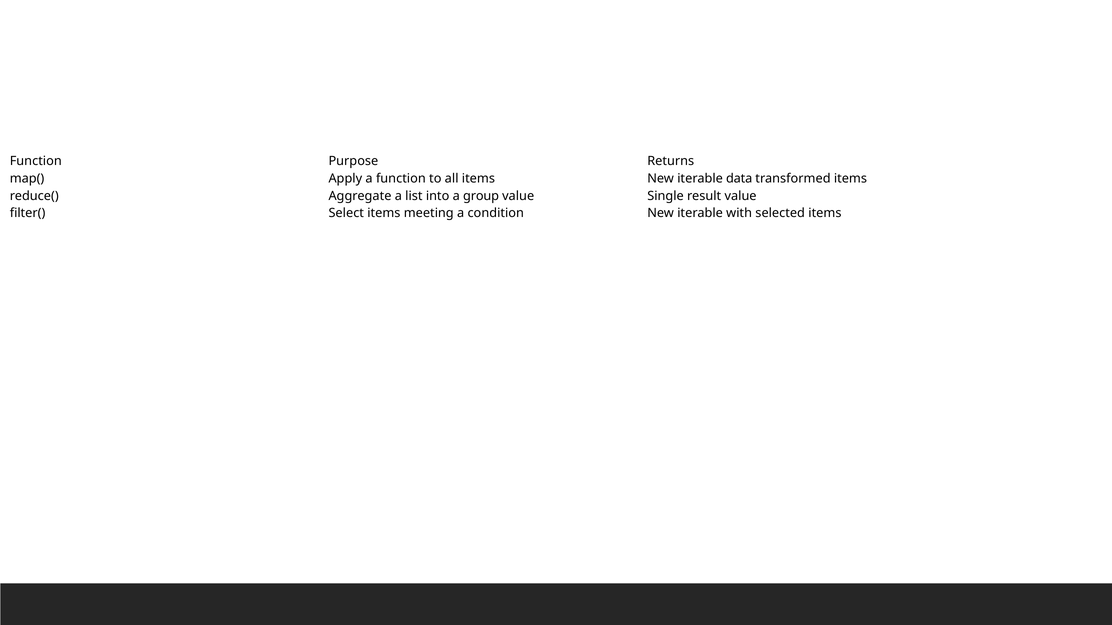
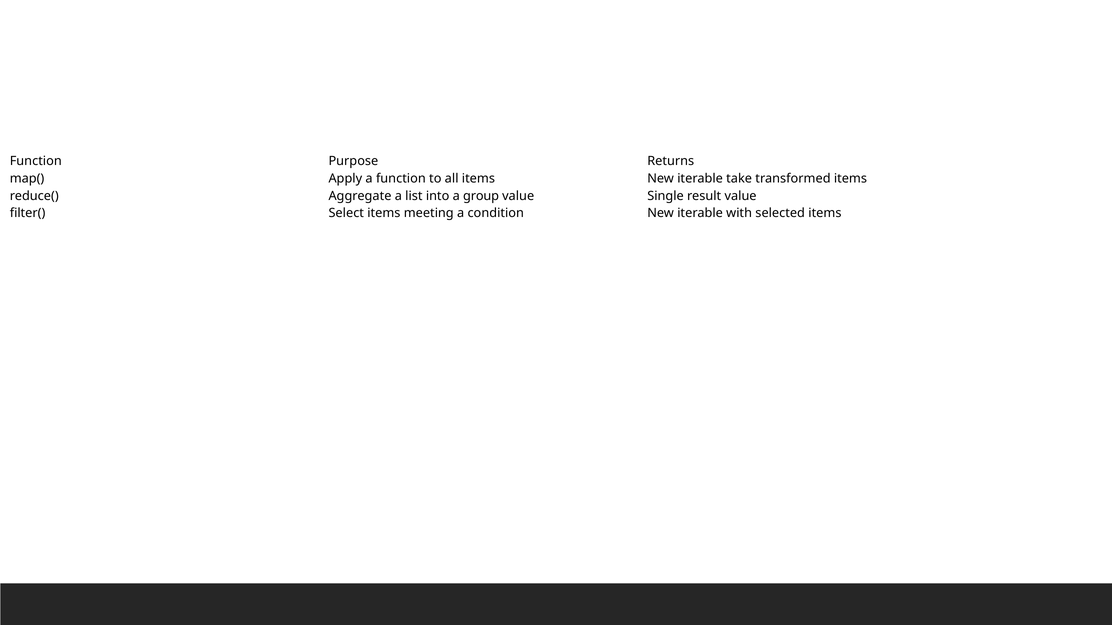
data: data -> take
